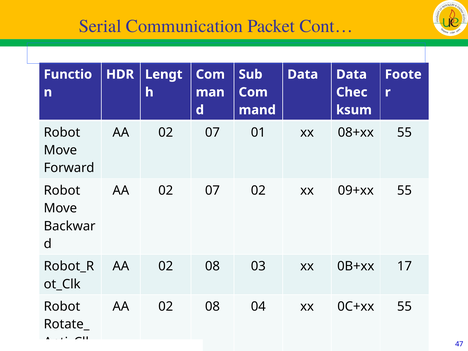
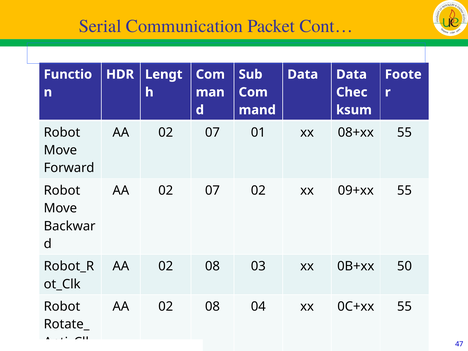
17: 17 -> 50
